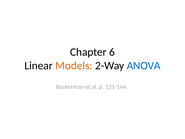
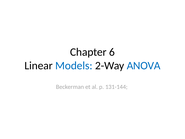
Models colour: orange -> blue
